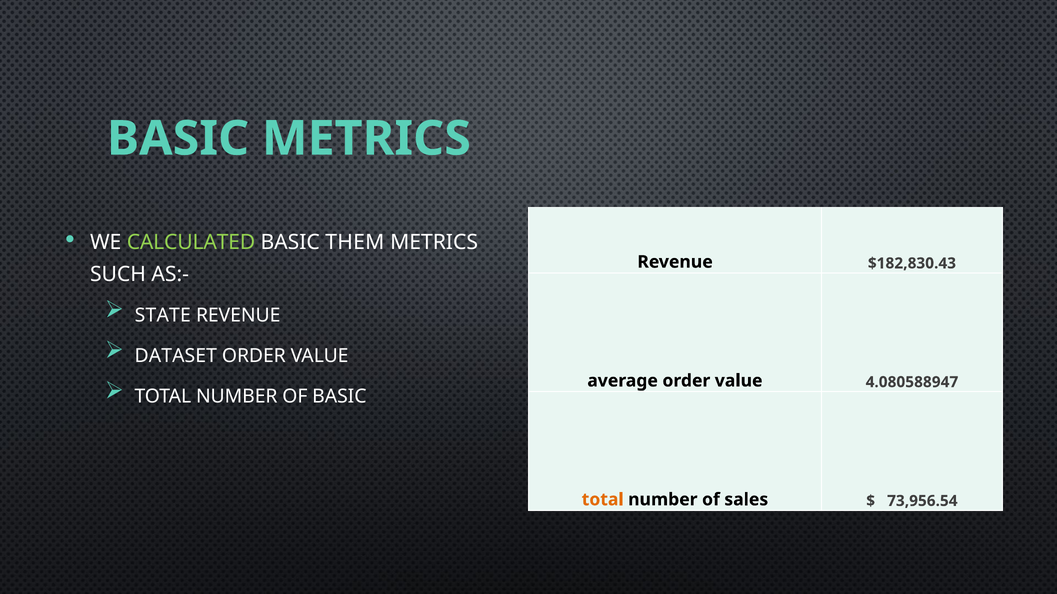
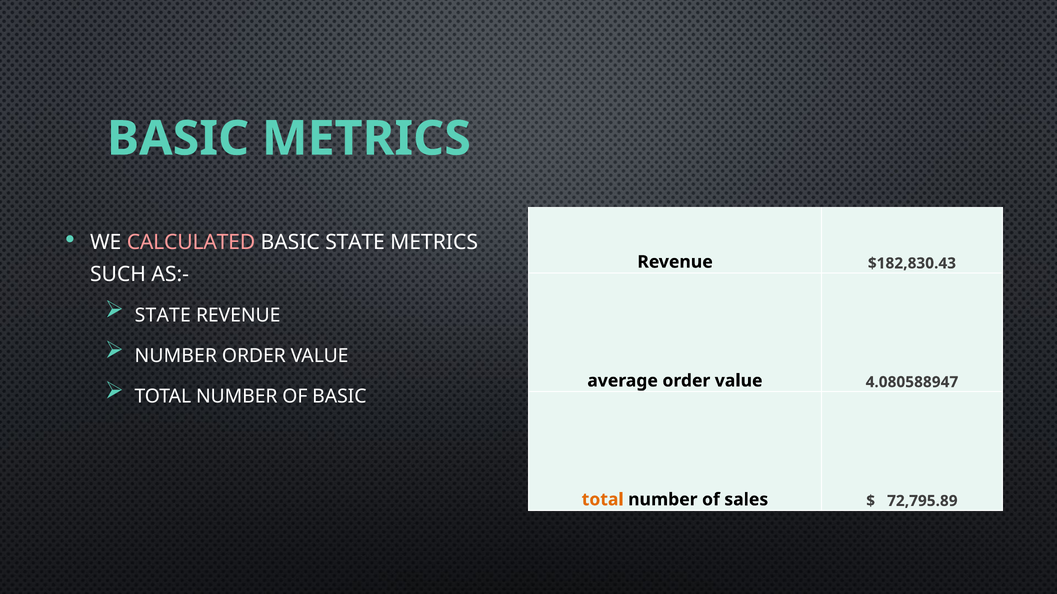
CALCULATED colour: light green -> pink
BASIC THEM: THEM -> STATE
DATASET at (176, 356): DATASET -> NUMBER
73,956.54: 73,956.54 -> 72,795.89
